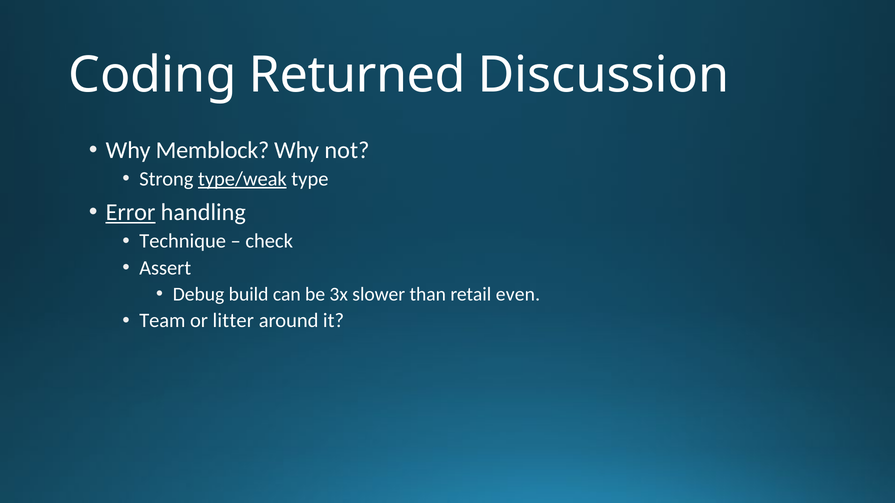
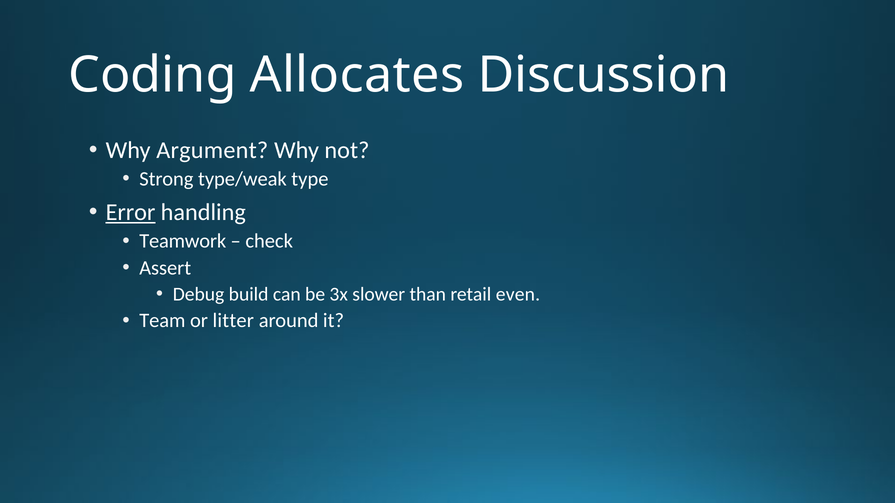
Returned: Returned -> Allocates
Memblock: Memblock -> Argument
type/weak underline: present -> none
Technique: Technique -> Teamwork
